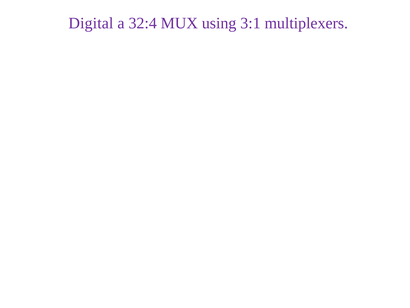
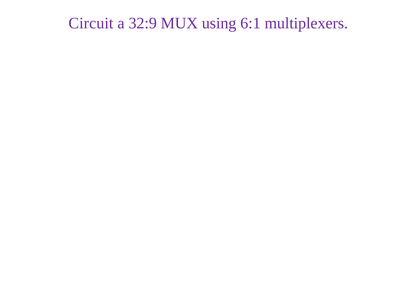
Digital: Digital -> Circuit
32:4: 32:4 -> 32:9
3:1: 3:1 -> 6:1
